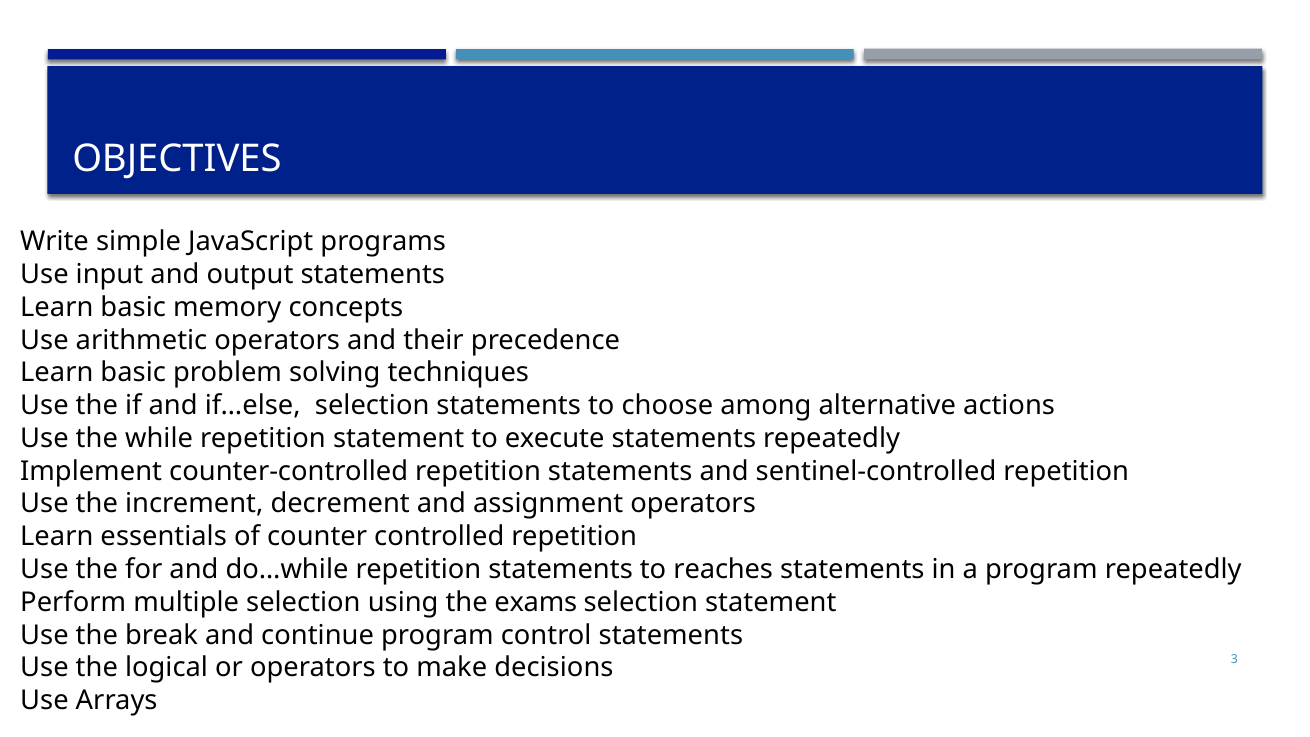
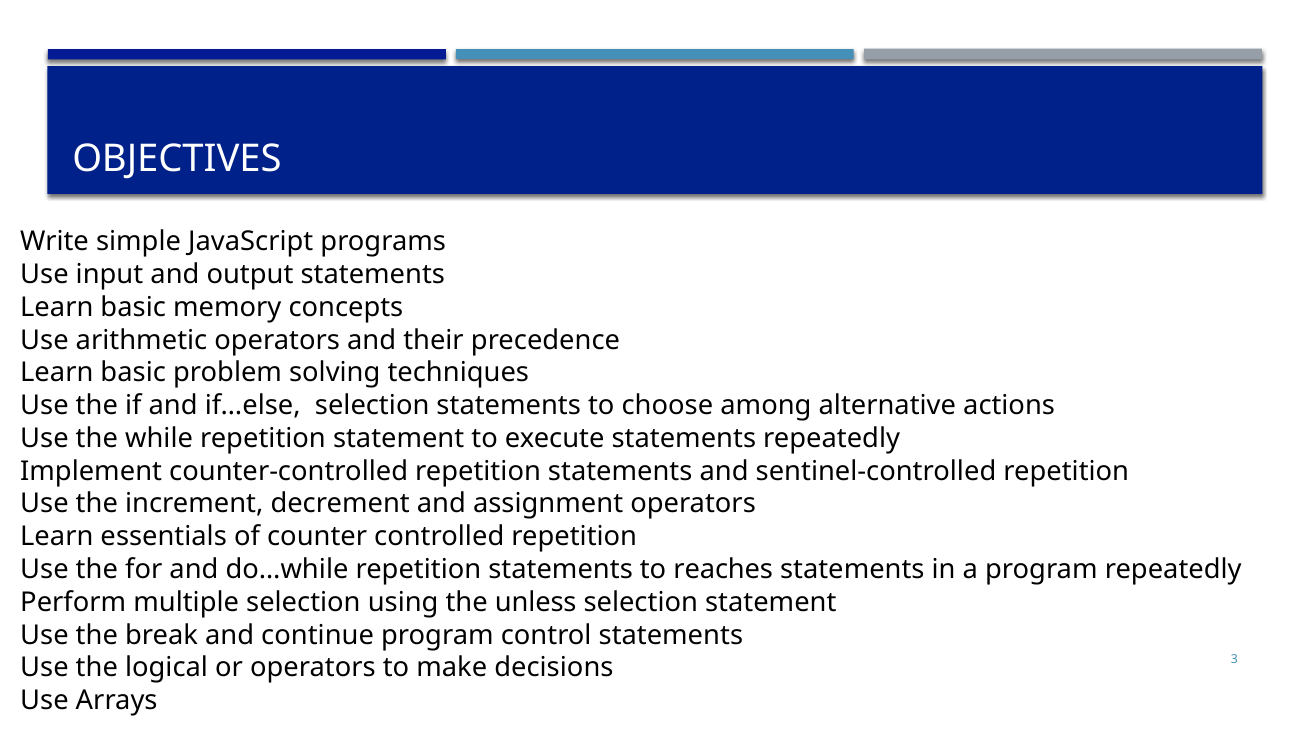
exams: exams -> unless
